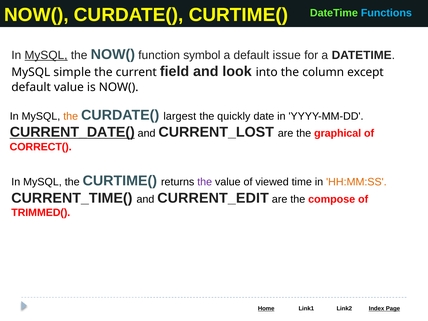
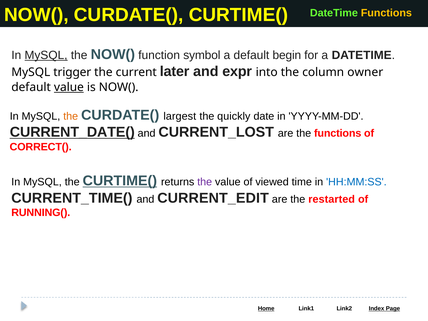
Functions at (386, 13) colour: light blue -> yellow
issue: issue -> begin
simple: simple -> trigger
field: field -> later
look: look -> expr
except: except -> owner
value at (69, 87) underline: none -> present
the graphical: graphical -> functions
CURTIME( at (120, 181) underline: none -> present
HH:MM:SS colour: orange -> blue
compose: compose -> restarted
TRIMMED(: TRIMMED( -> RUNNING(
